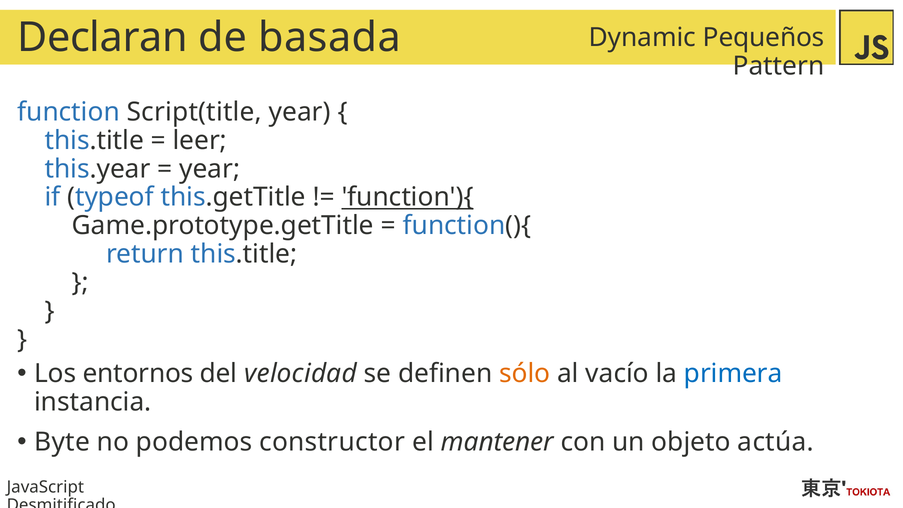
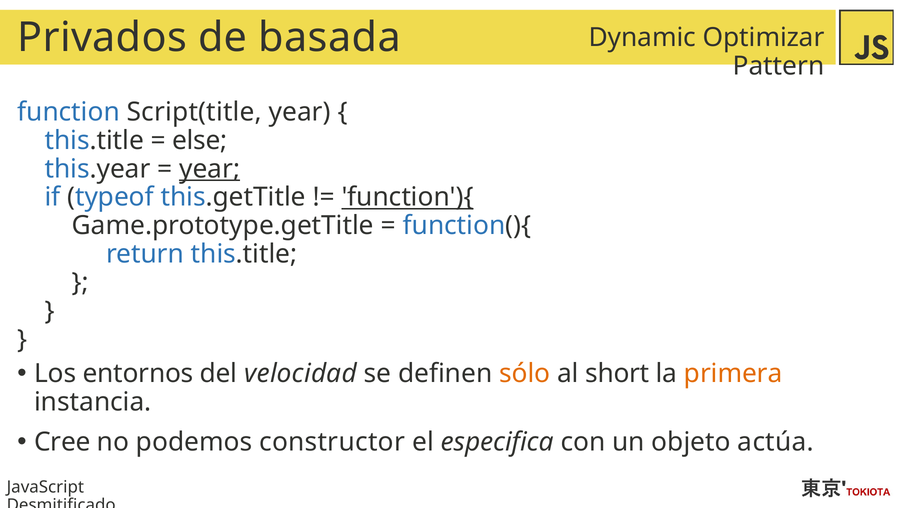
Declaran: Declaran -> Privados
Pequeños: Pequeños -> Optimizar
leer: leer -> else
year at (210, 169) underline: none -> present
vacío: vacío -> short
primera colour: blue -> orange
Byte: Byte -> Cree
mantener: mantener -> especifica
